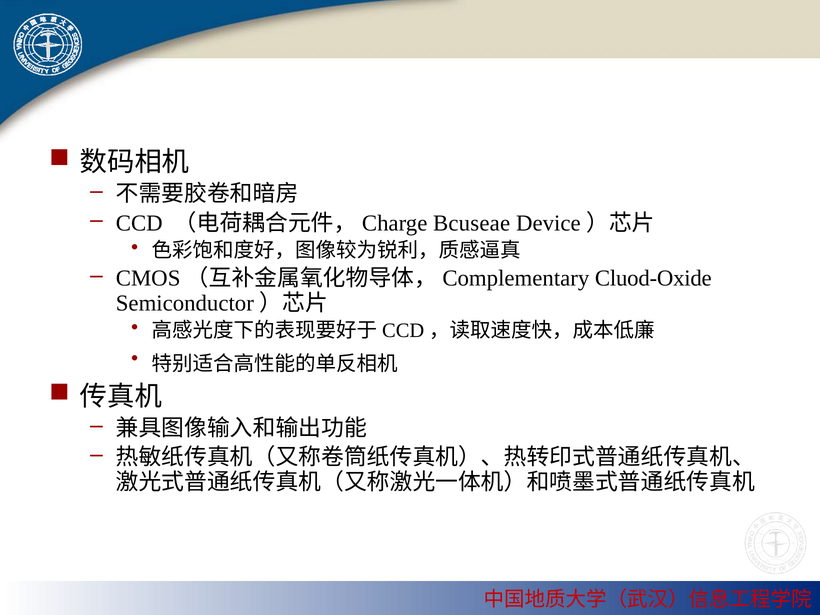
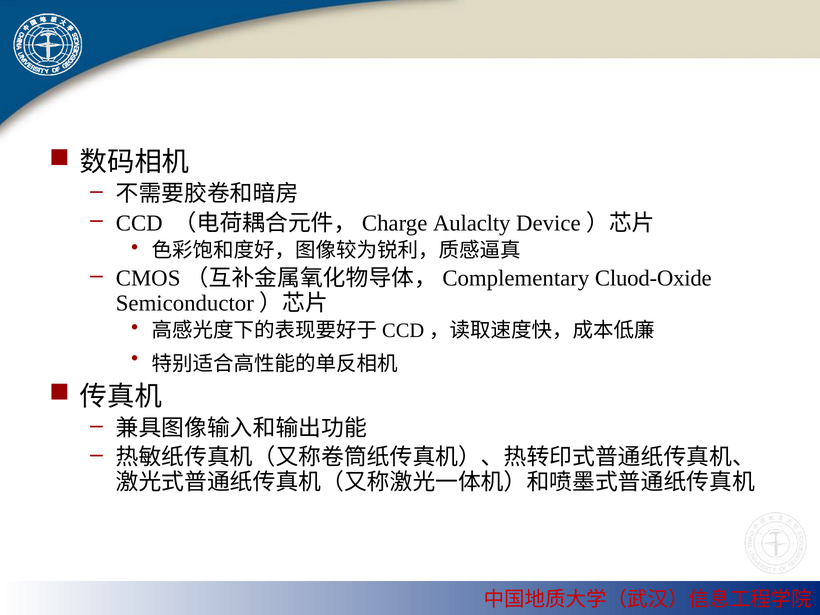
Bcuseae: Bcuseae -> Aulaclty
